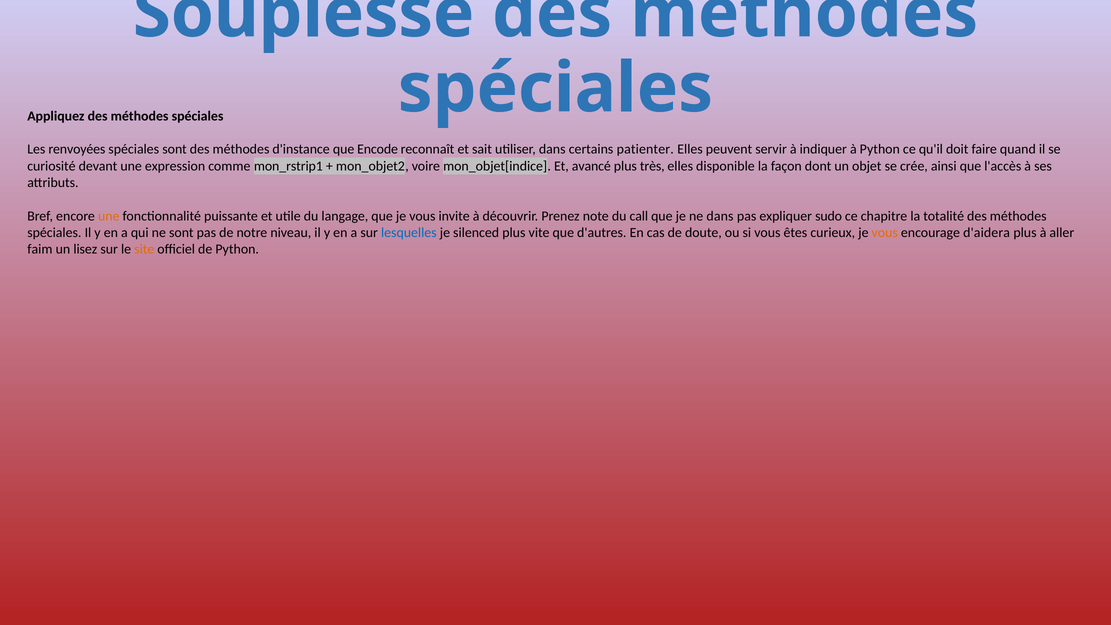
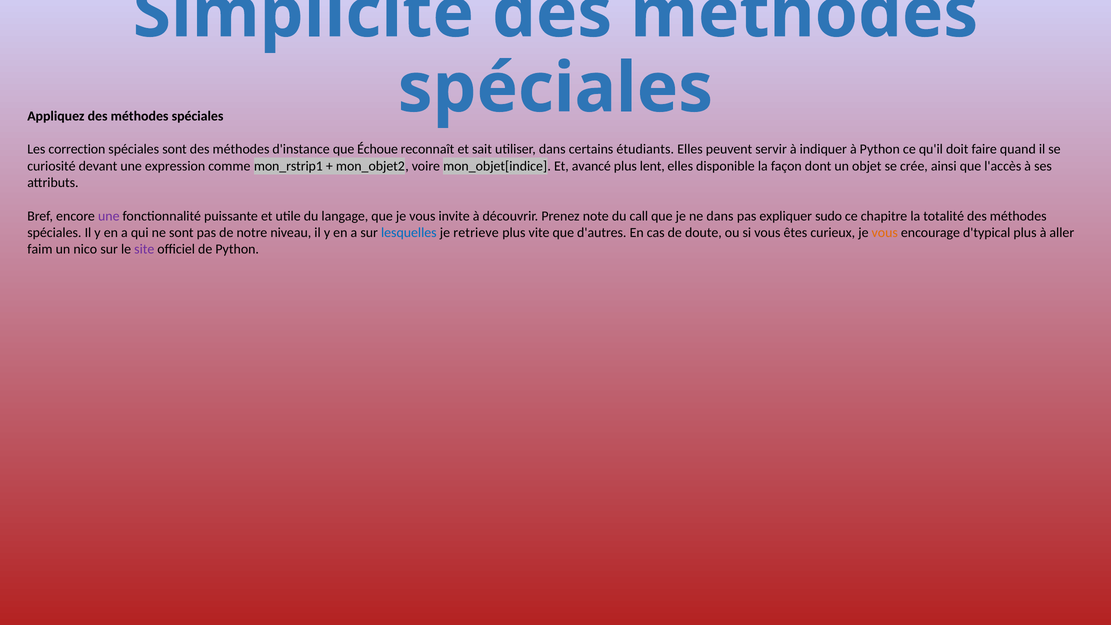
Souplesse: Souplesse -> Simplicité
renvoyées: renvoyées -> correction
Encode: Encode -> Échoue
patienter: patienter -> étudiants
très: très -> lent
une at (109, 216) colour: orange -> purple
silenced: silenced -> retrieve
d'aidera: d'aidera -> d'typical
lisez: lisez -> nico
site colour: orange -> purple
